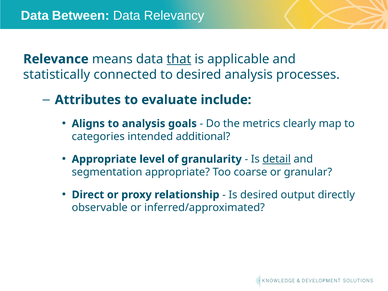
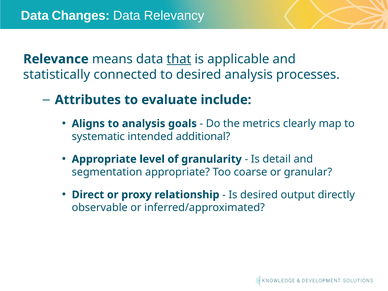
Between: Between -> Changes
categories: categories -> systematic
detail underline: present -> none
